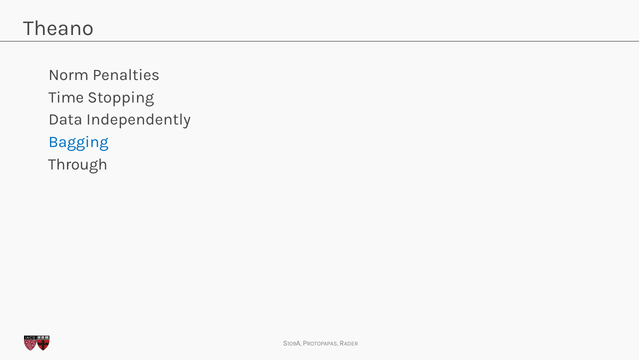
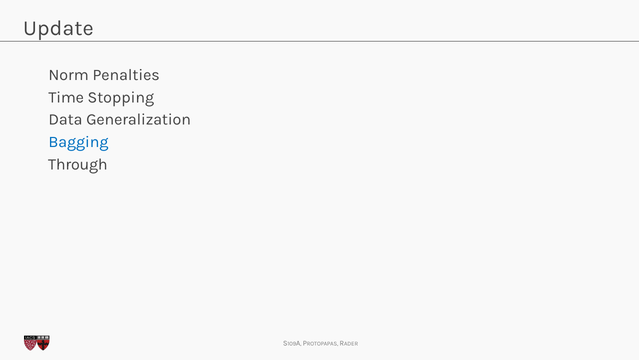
Theano: Theano -> Update
Independently: Independently -> Generalization
